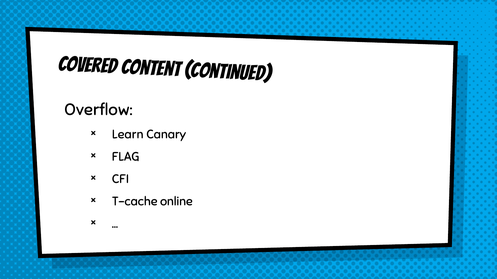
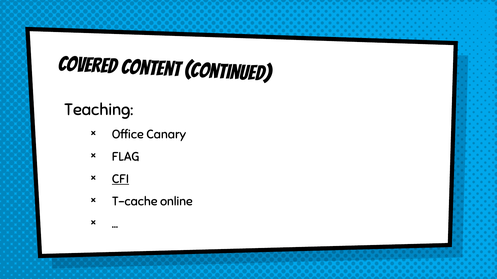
Overflow: Overflow -> Teaching
Learn: Learn -> Office
CFI underline: none -> present
